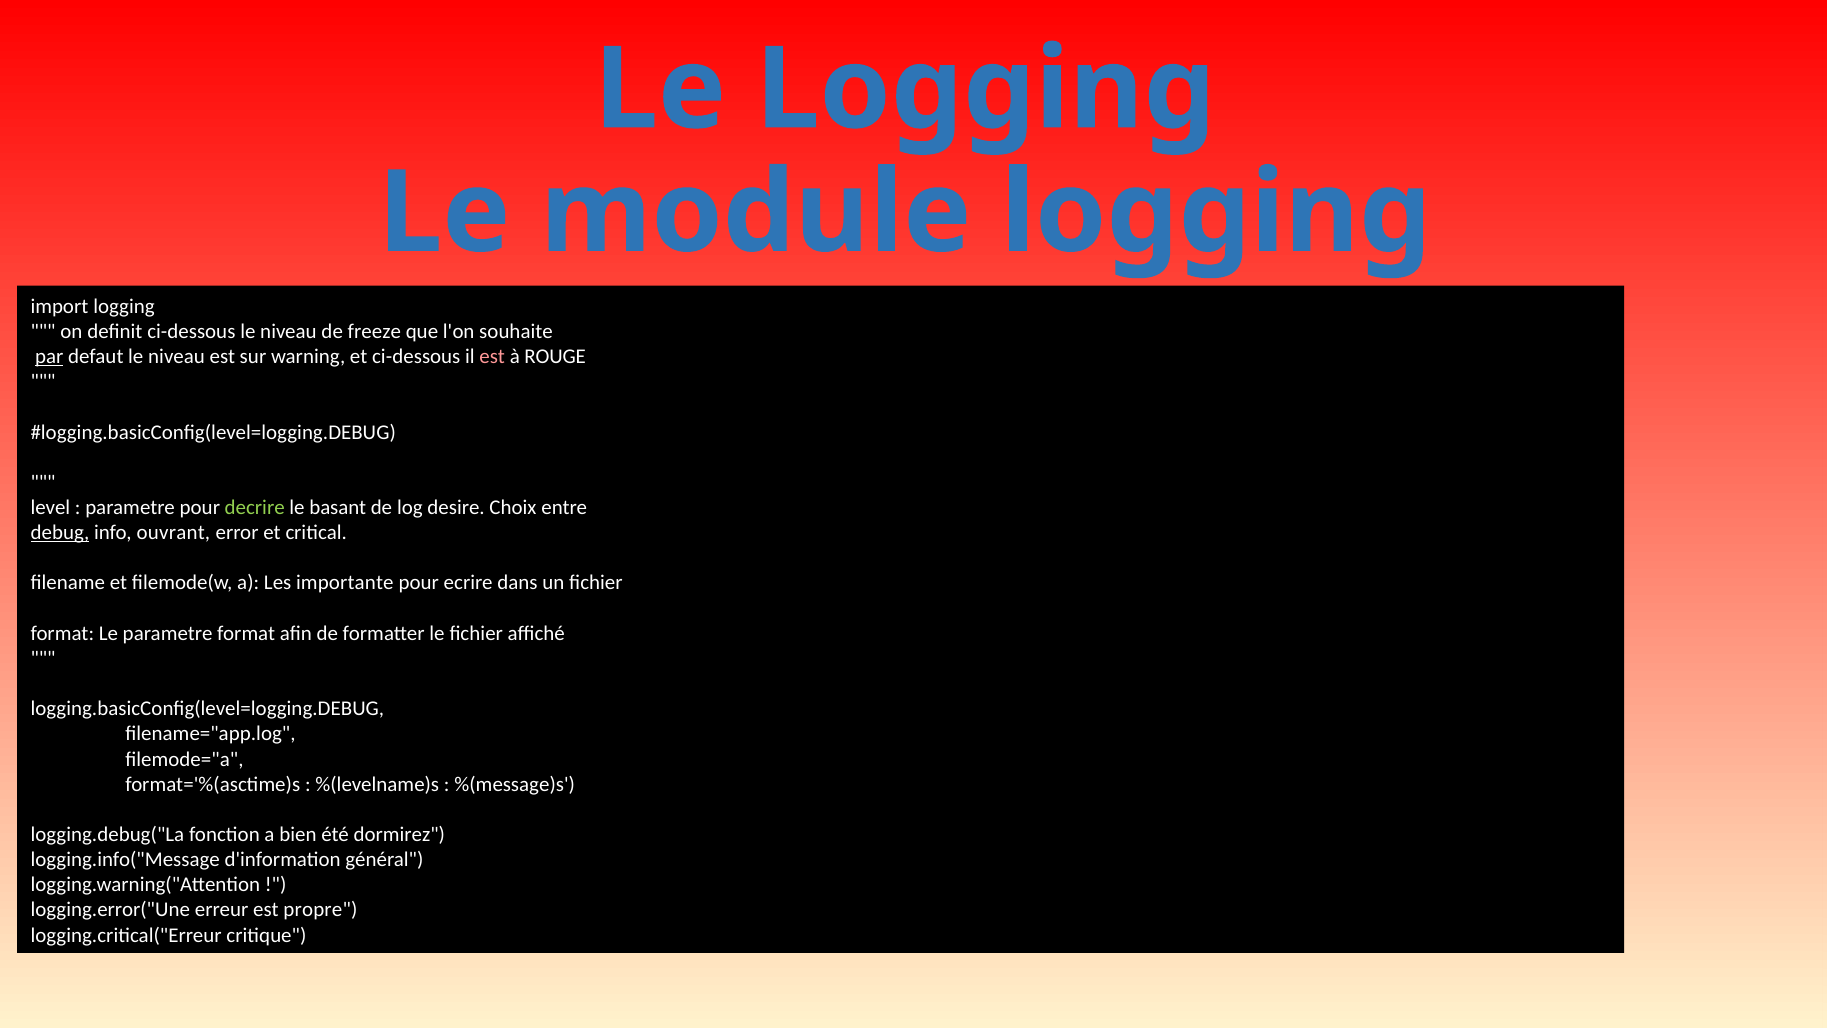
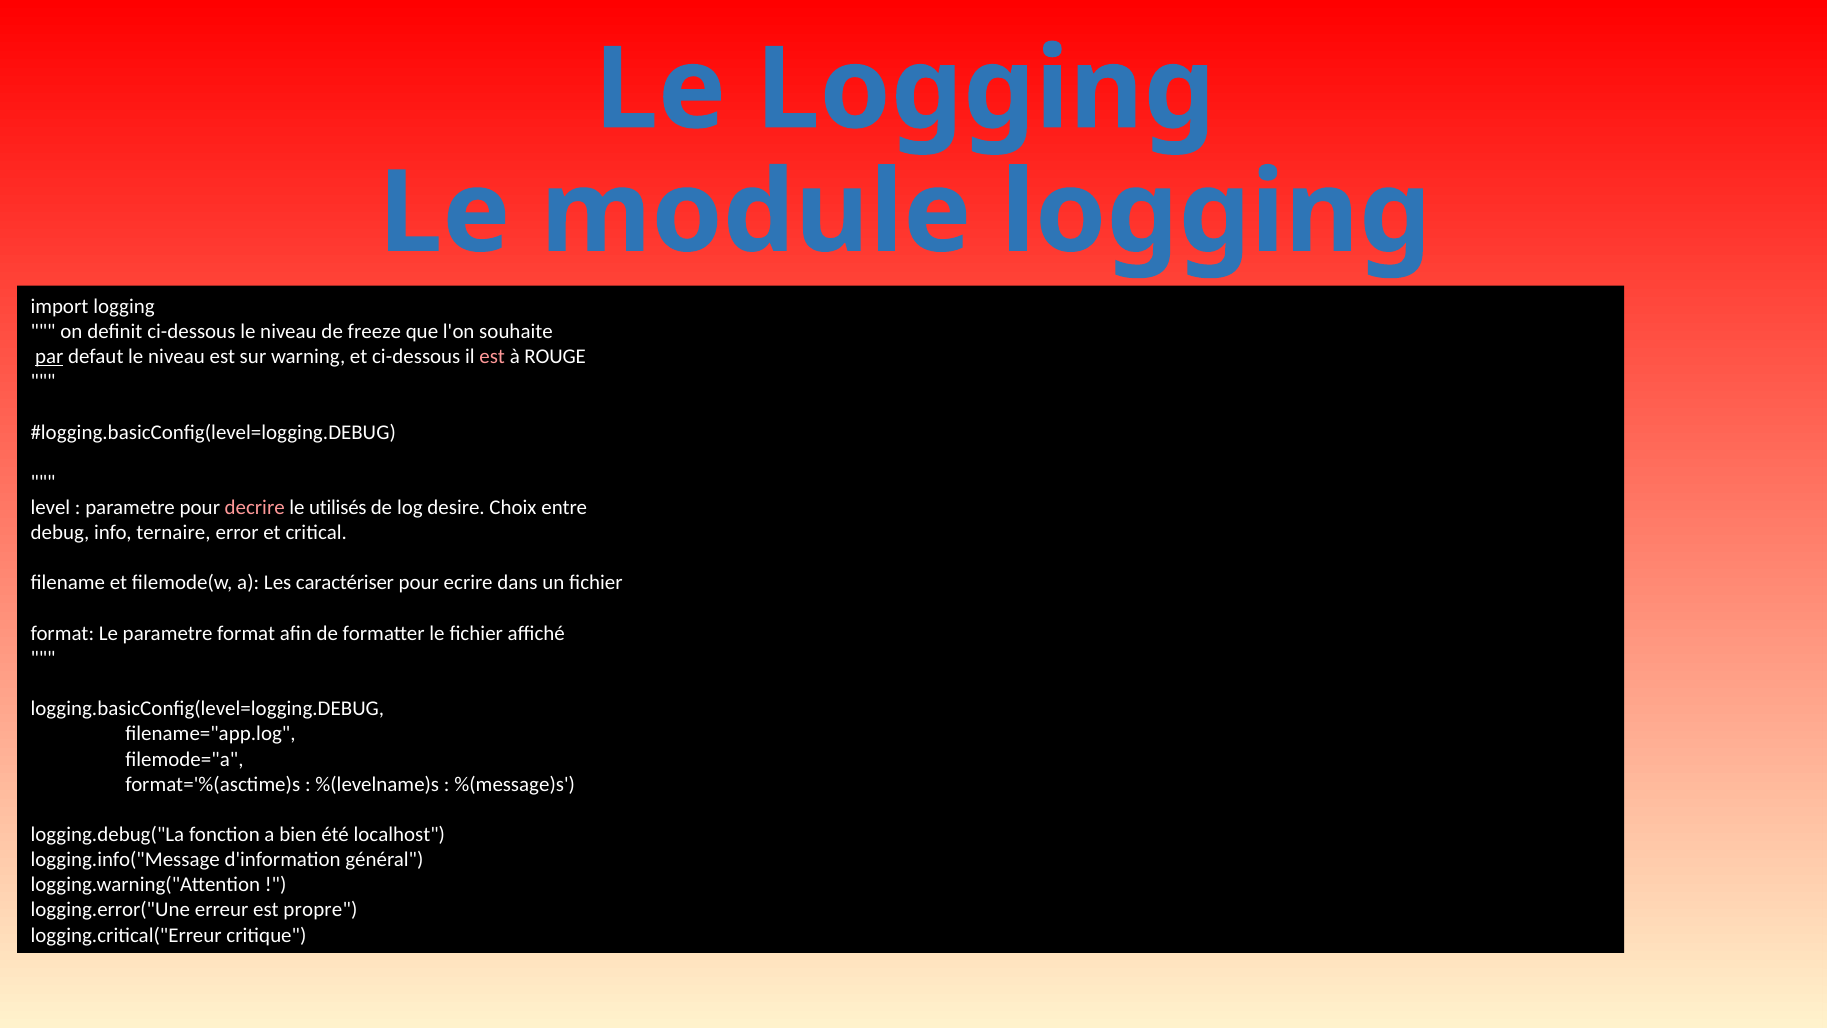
decrire colour: light green -> pink
basant: basant -> utilisés
debug underline: present -> none
ouvrant: ouvrant -> ternaire
importante: importante -> caractériser
dormirez: dormirez -> localhost
